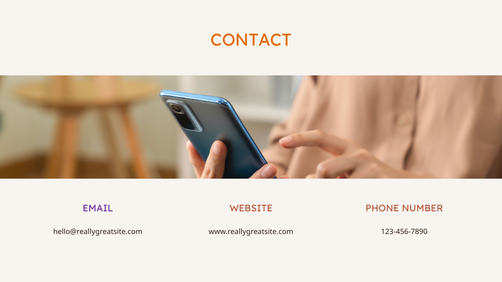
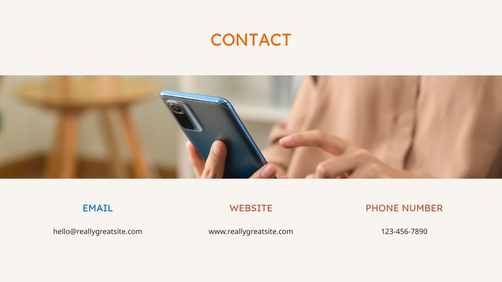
EMAIL colour: purple -> blue
